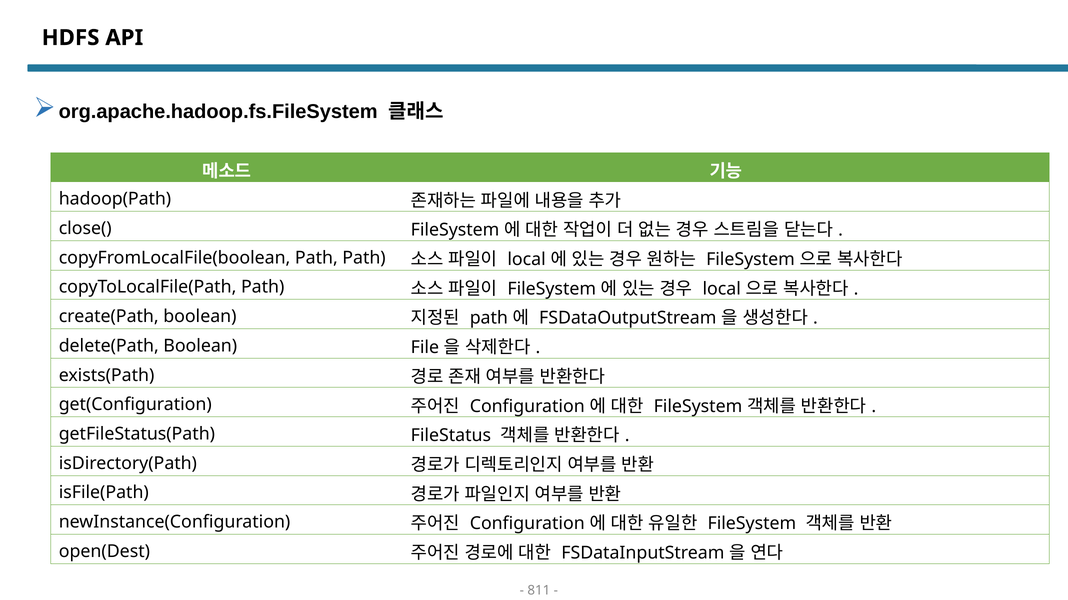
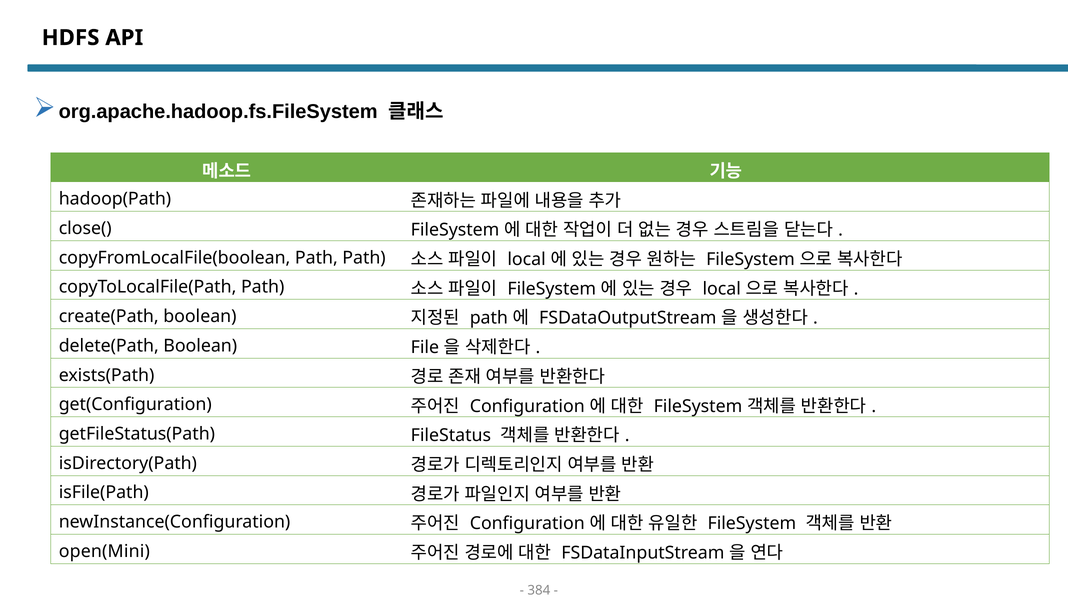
open(Dest: open(Dest -> open(Mini
811: 811 -> 384
